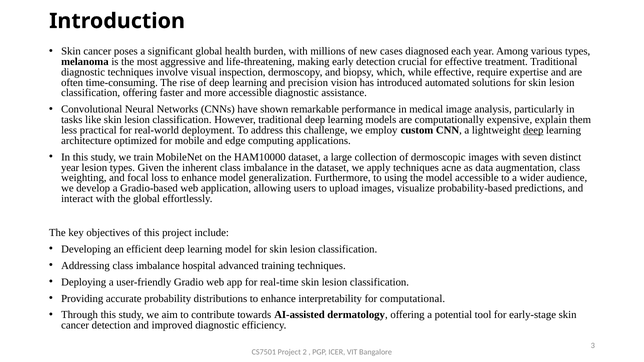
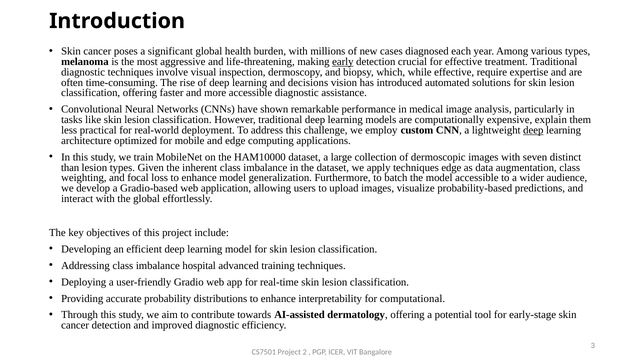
early underline: none -> present
precision: precision -> decisions
year at (70, 168): year -> than
techniques acne: acne -> edge
using: using -> batch
